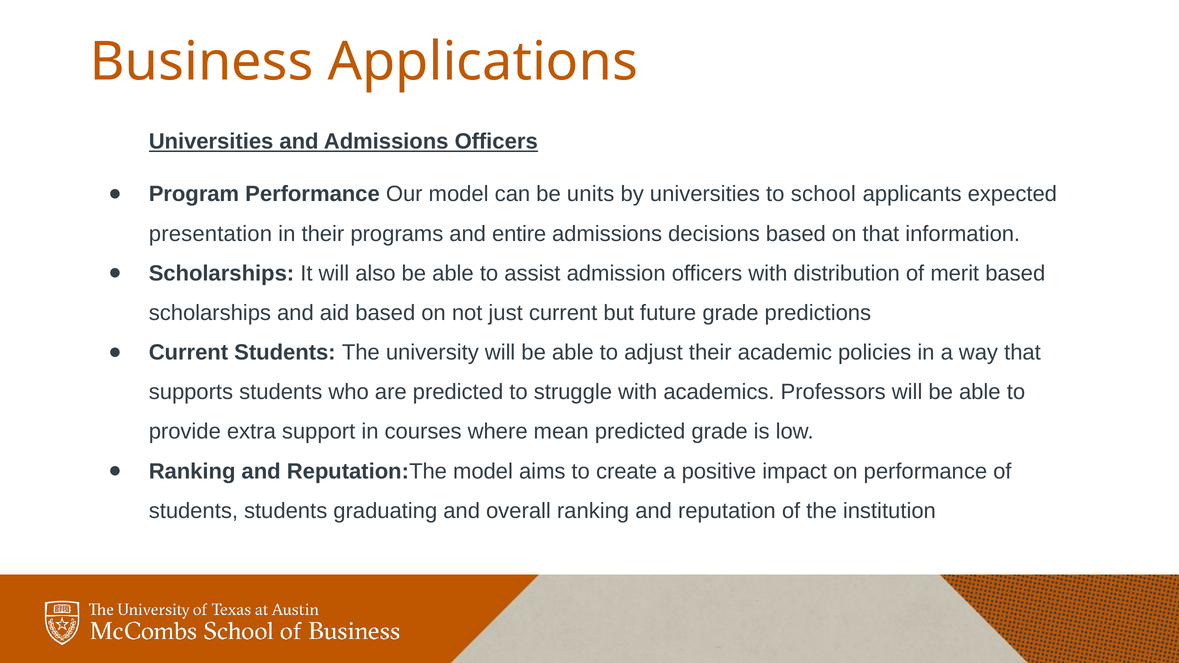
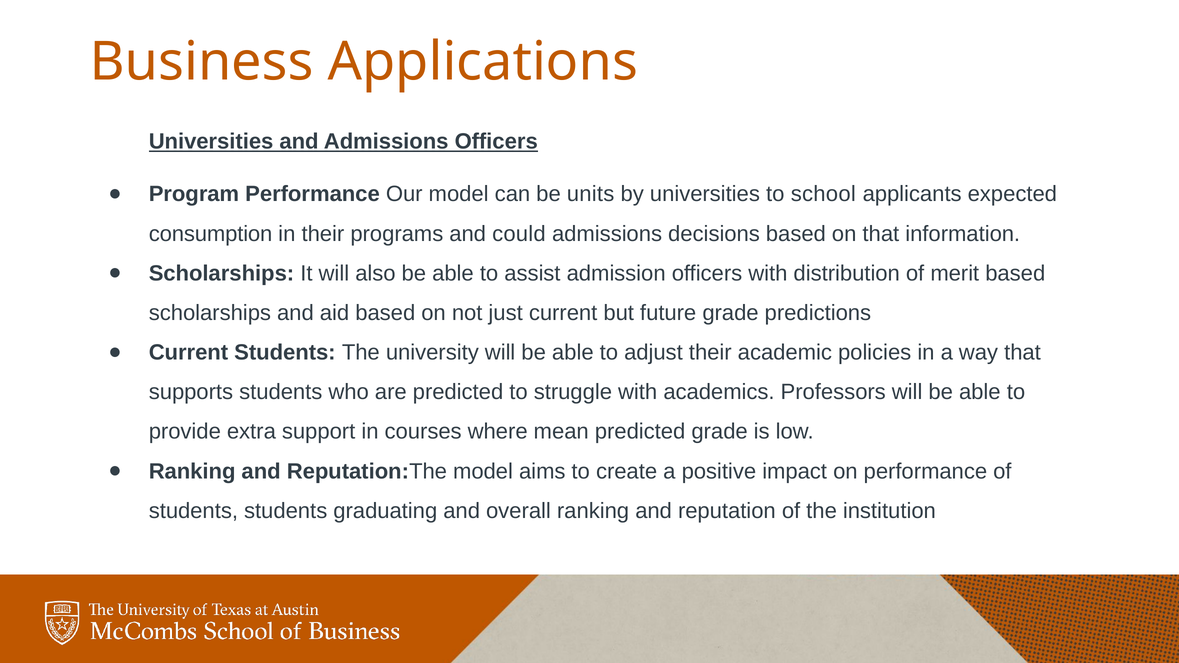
presentation: presentation -> consumption
entire: entire -> could
